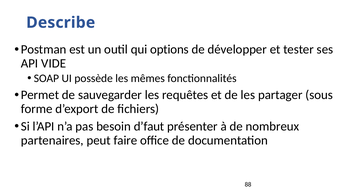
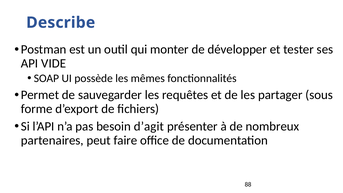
options: options -> monter
d’faut: d’faut -> d’agit
